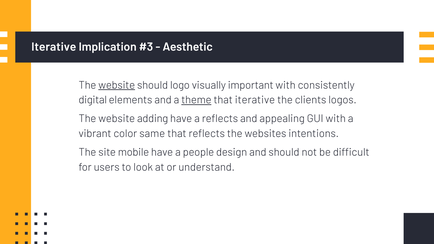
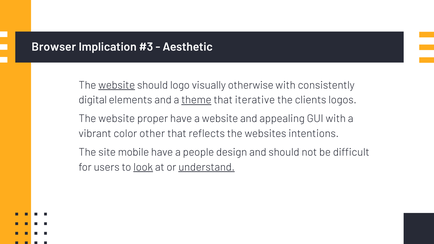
Iterative at (54, 47): Iterative -> Browser
important: important -> otherwise
adding: adding -> proper
a reflects: reflects -> website
same: same -> other
look underline: none -> present
understand underline: none -> present
